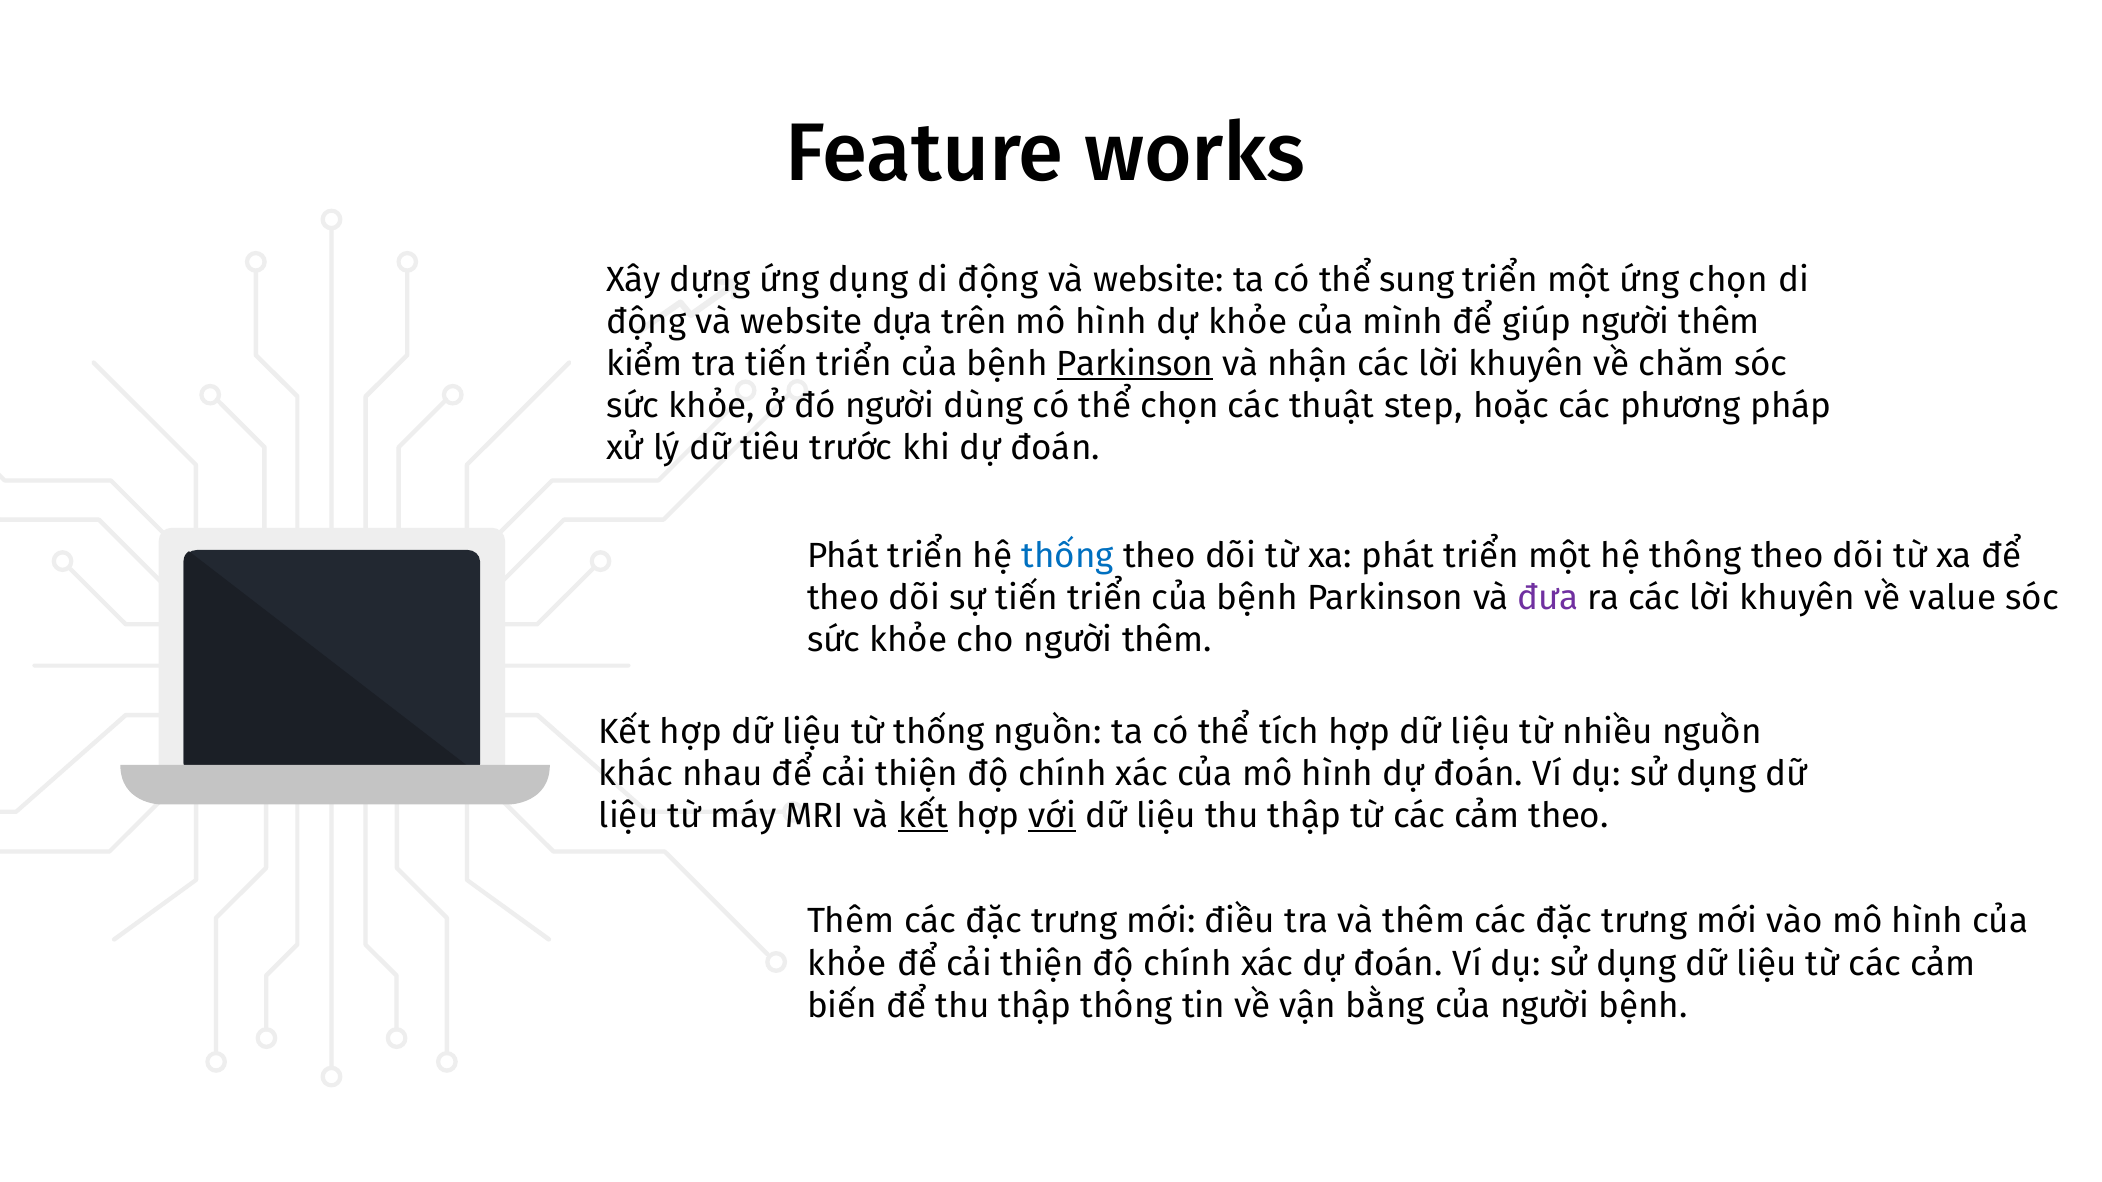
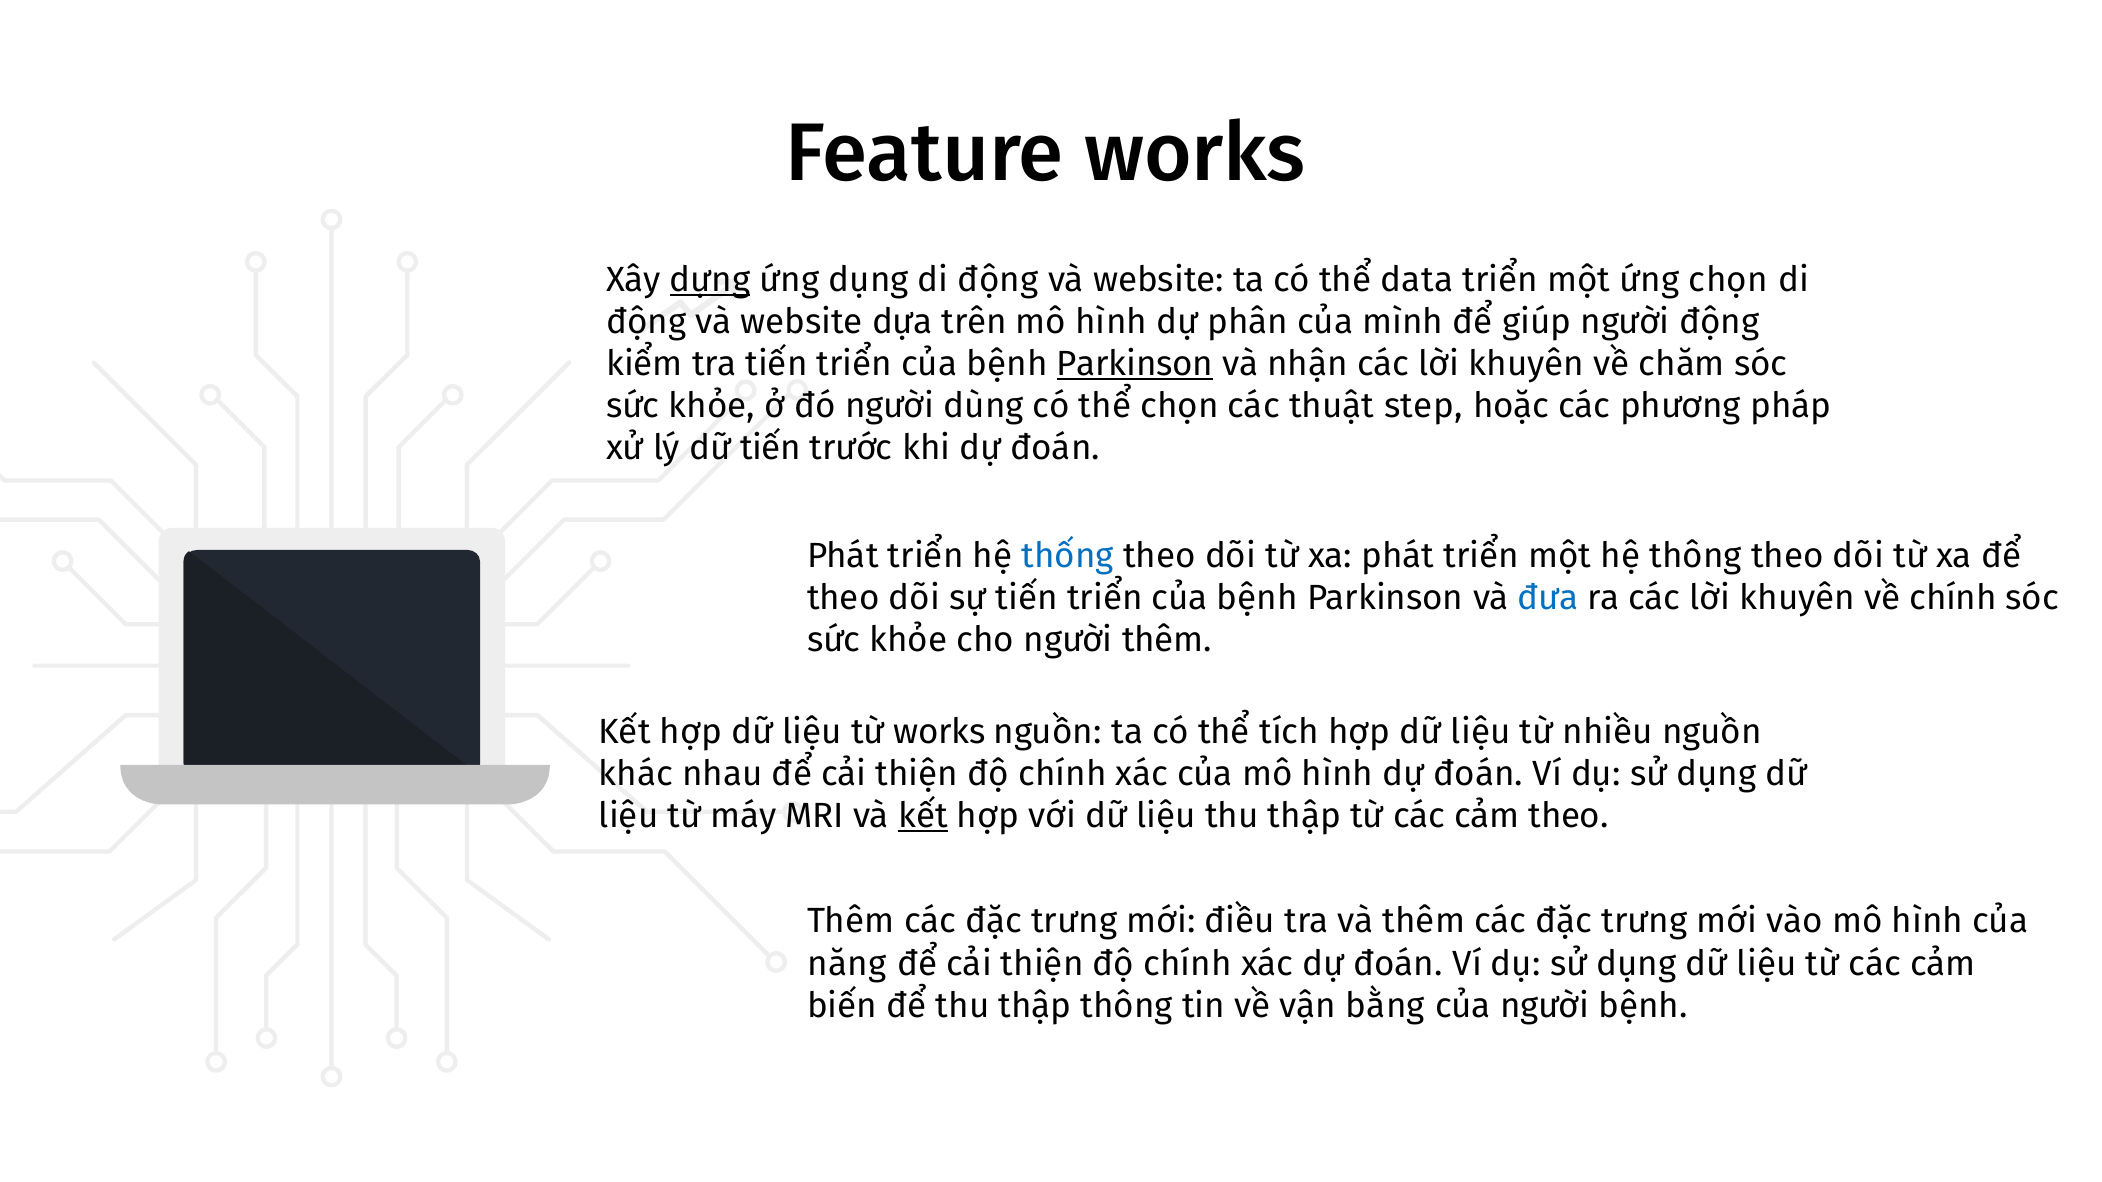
dựng underline: none -> present
sung: sung -> data
dự khỏe: khỏe -> phân
giúp người thêm: thêm -> động
dữ tiêu: tiêu -> tiến
đưa colour: purple -> blue
về value: value -> chính
từ thống: thống -> works
với underline: present -> none
khỏe at (847, 964): khỏe -> năng
